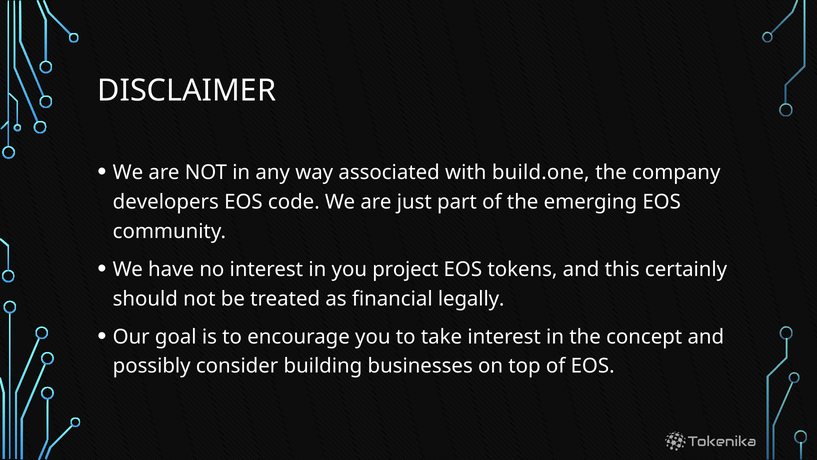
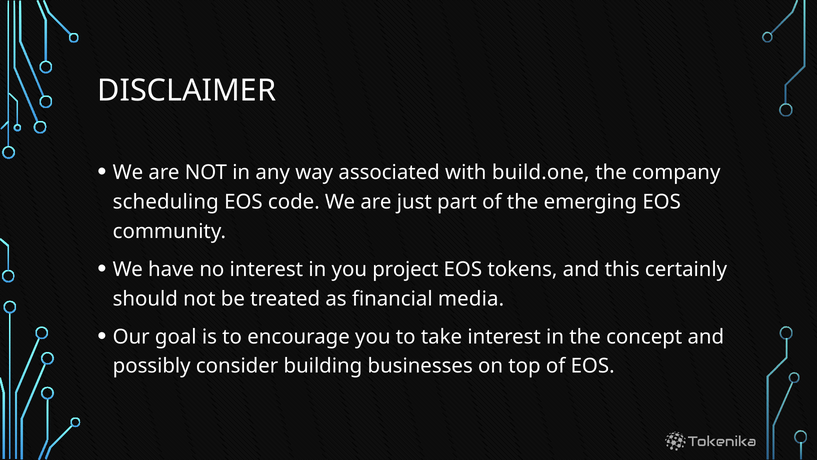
developers: developers -> scheduling
legally: legally -> media
